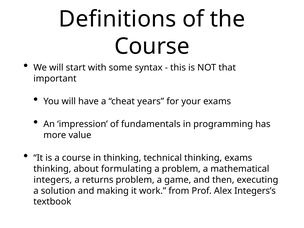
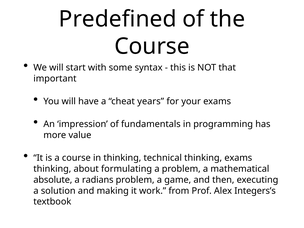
Definitions: Definitions -> Predefined
integers: integers -> absolute
returns: returns -> radians
